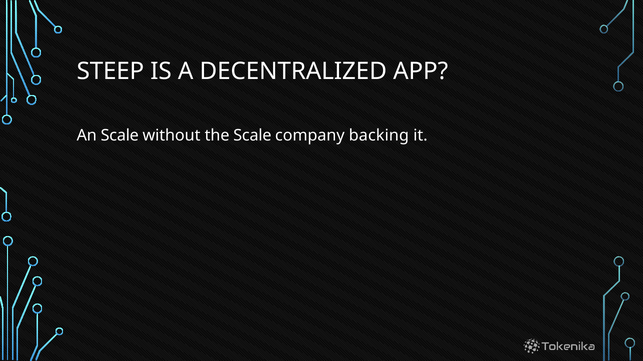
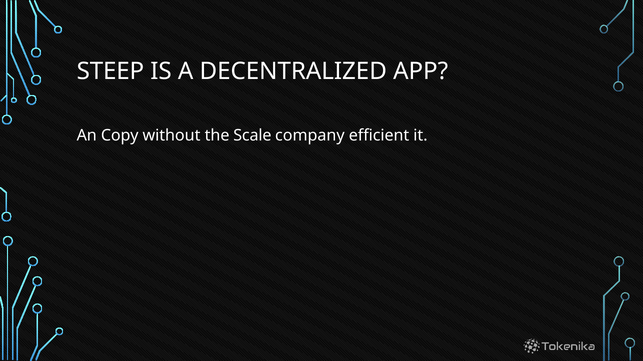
An Scale: Scale -> Copy
backing: backing -> efficient
